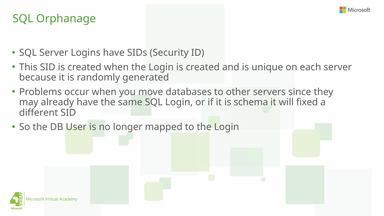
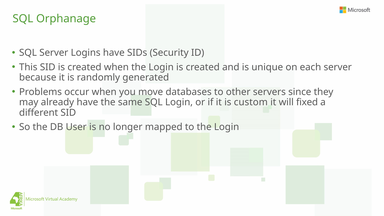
schema: schema -> custom
